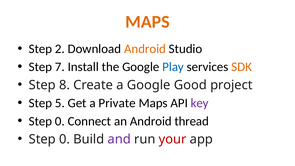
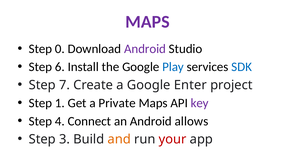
MAPS at (147, 22) colour: orange -> purple
2: 2 -> 0
Android at (145, 49) colour: orange -> purple
7: 7 -> 6
SDK colour: orange -> blue
8: 8 -> 7
Good: Good -> Enter
5: 5 -> 1
0 at (60, 121): 0 -> 4
thread: thread -> allows
0 at (65, 139): 0 -> 3
and colour: purple -> orange
